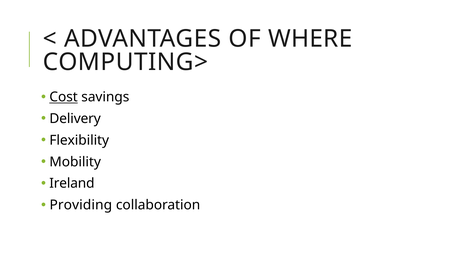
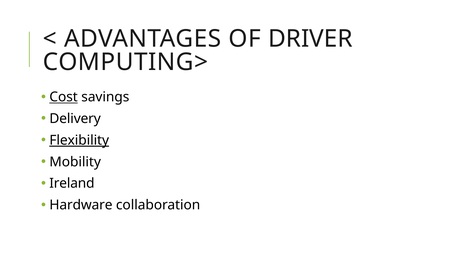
WHERE: WHERE -> DRIVER
Flexibility underline: none -> present
Providing: Providing -> Hardware
